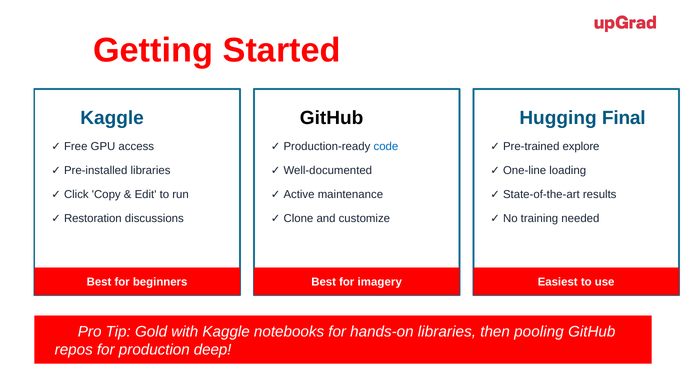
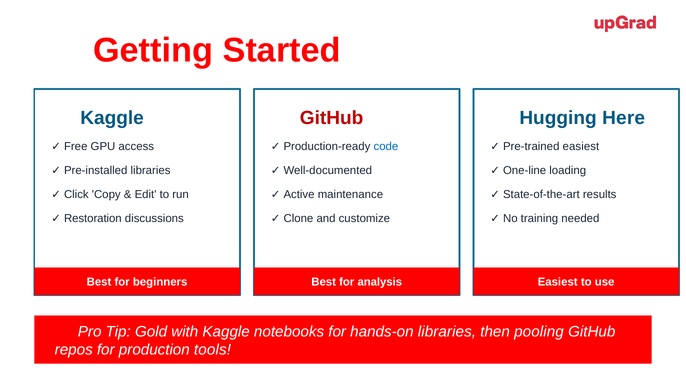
GitHub at (332, 118) colour: black -> red
Final: Final -> Here
Pre-trained explore: explore -> easiest
imagery: imagery -> analysis
deep: deep -> tools
